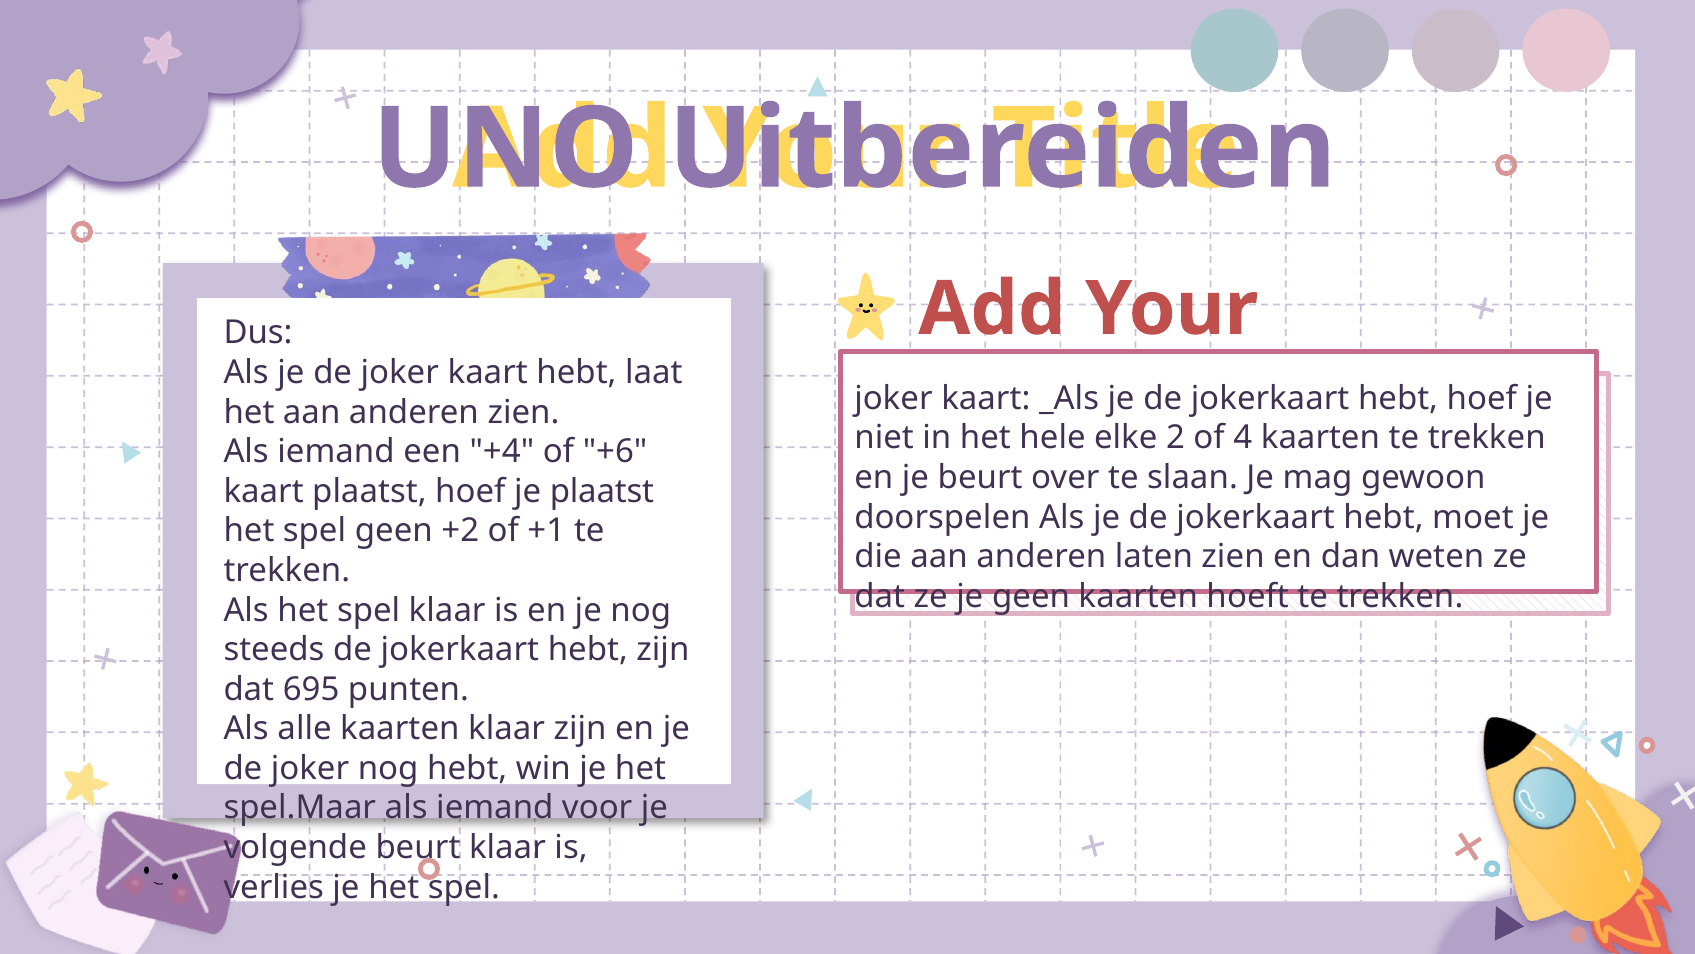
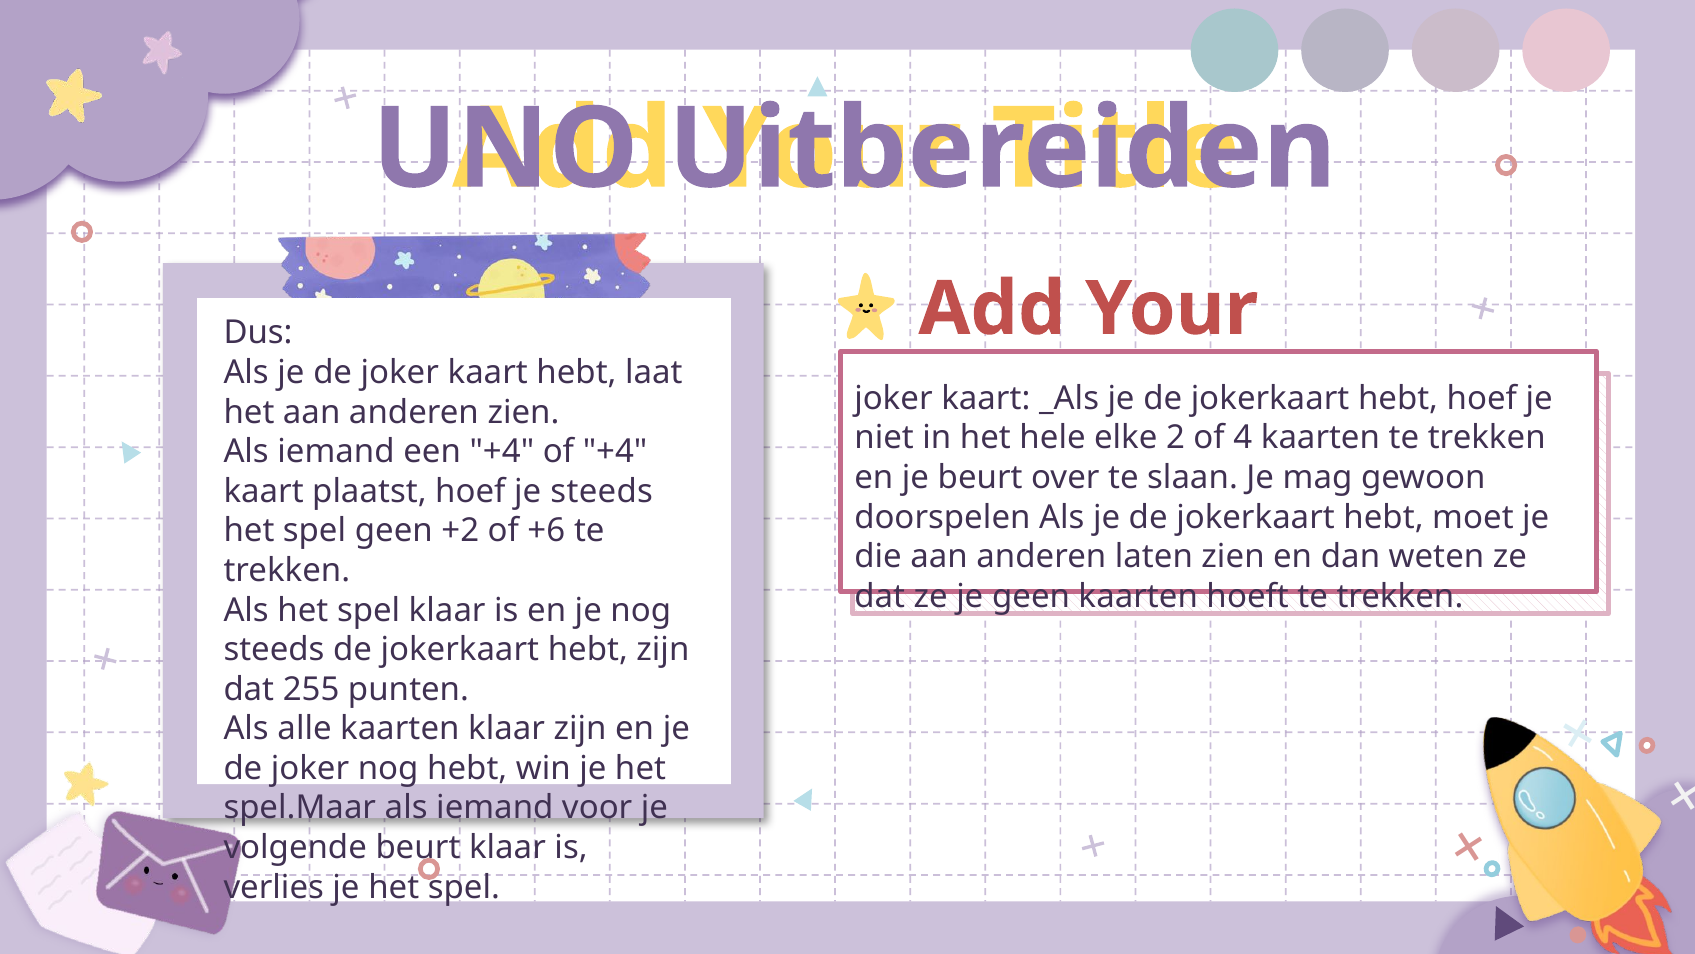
of +6: +6 -> +4
je plaatst: plaatst -> steeds
+1: +1 -> +6
695: 695 -> 255
